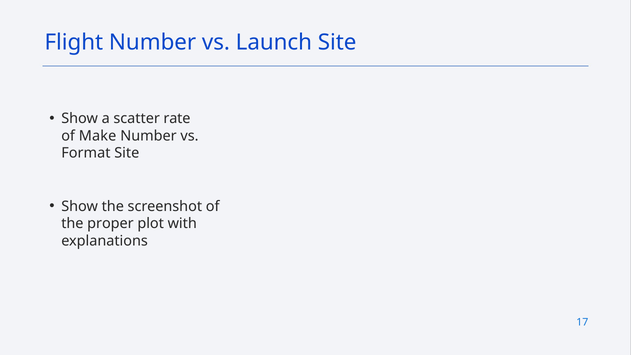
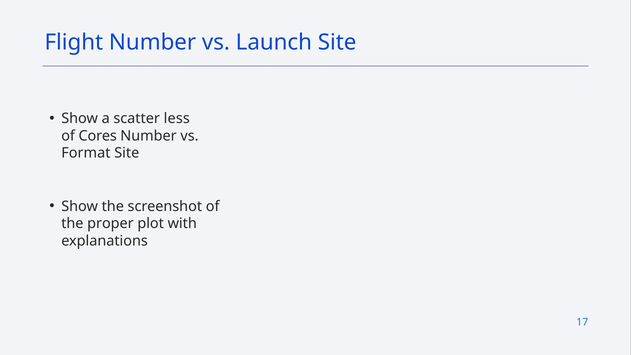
rate: rate -> less
Make: Make -> Cores
